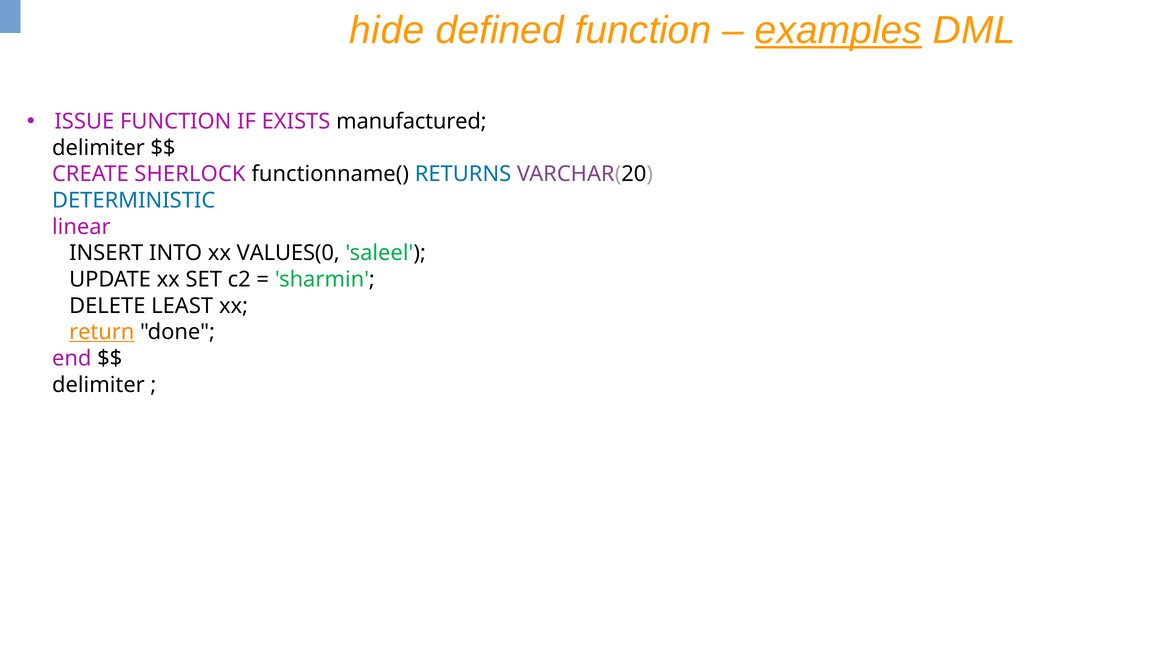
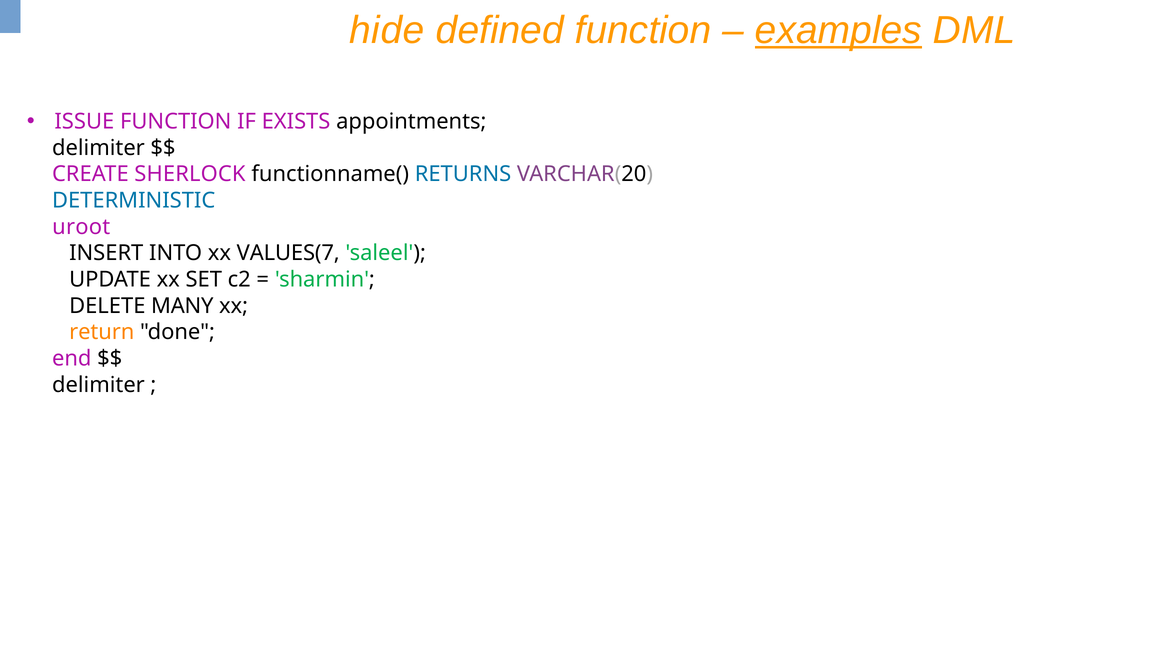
manufactured: manufactured -> appointments
linear: linear -> uroot
VALUES(0: VALUES(0 -> VALUES(7
LEAST: LEAST -> MANY
return underline: present -> none
